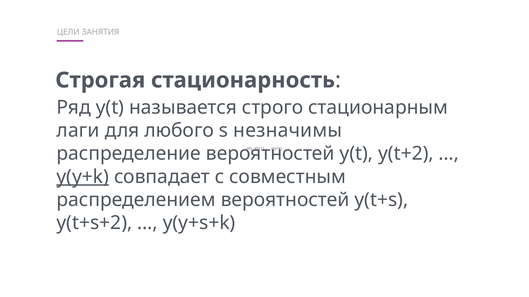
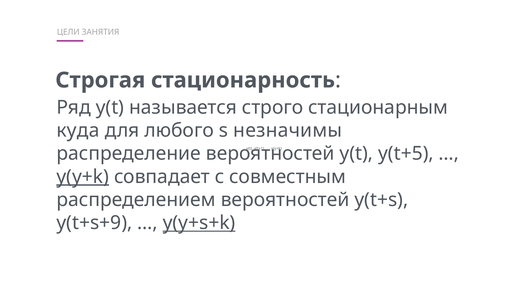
лаги: лаги -> куда
y(t+2: y(t+2 -> y(t+5
y(t+s+2: y(t+s+2 -> y(t+s+9
y(y+s+k underline: none -> present
